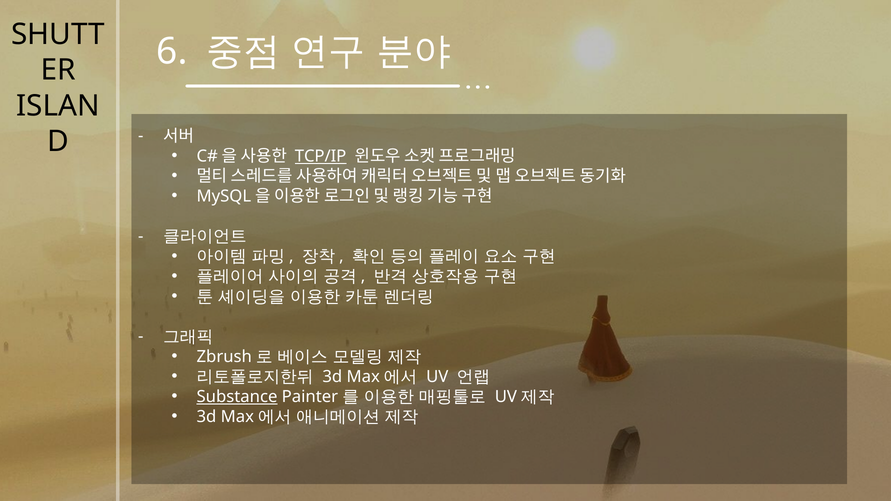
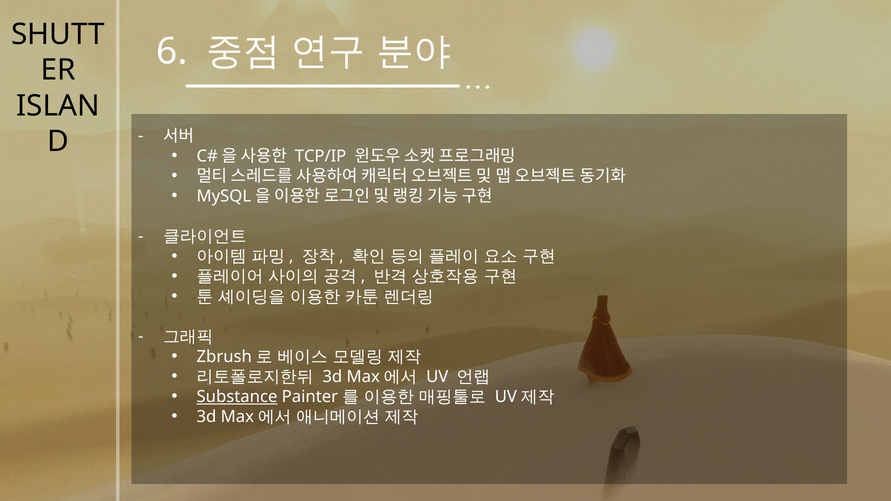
TCP/IP underline: present -> none
